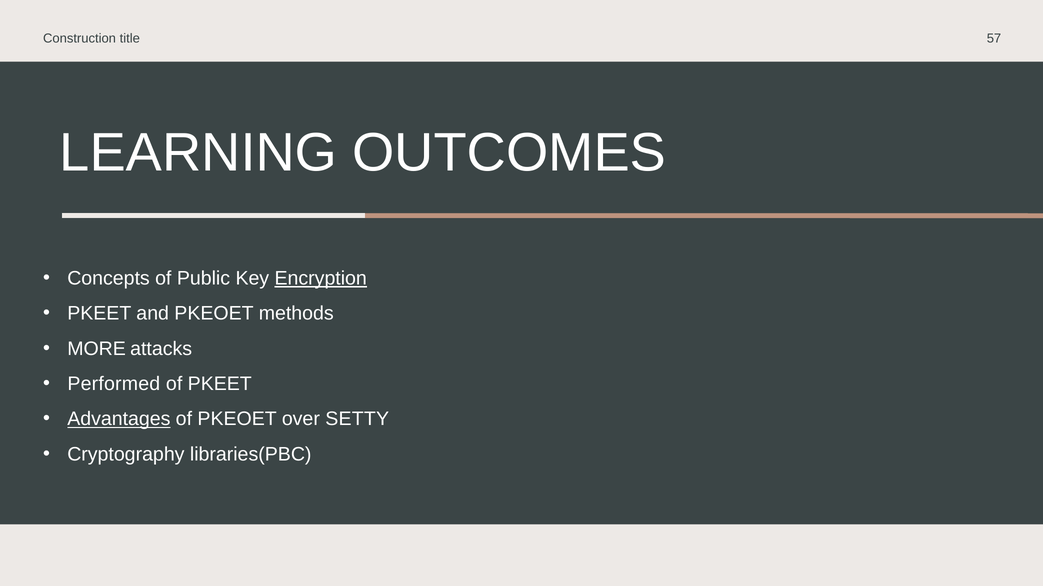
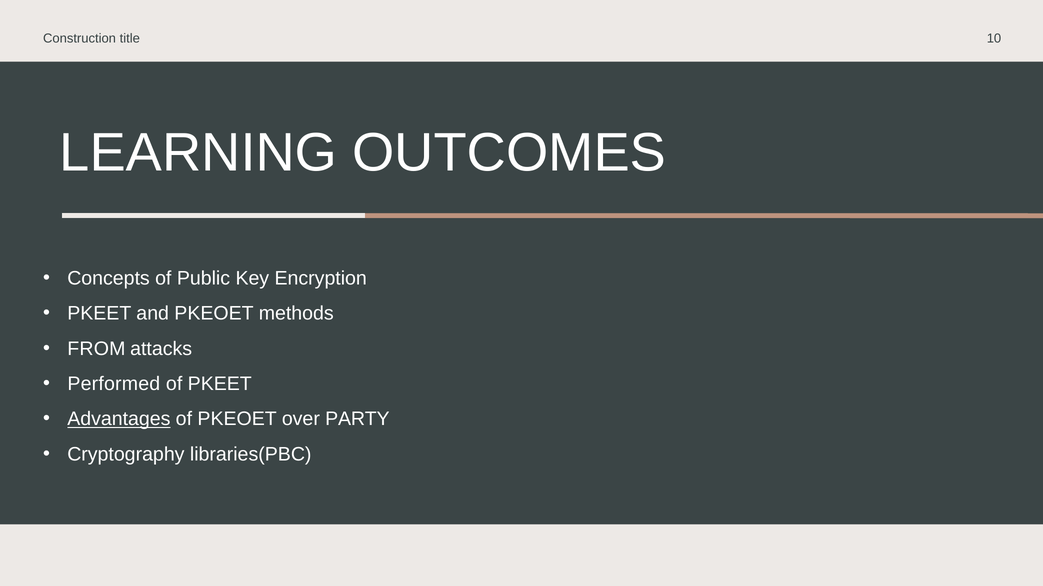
57: 57 -> 10
Encryption underline: present -> none
MORE: MORE -> FROM
SETTY: SETTY -> PARTY
